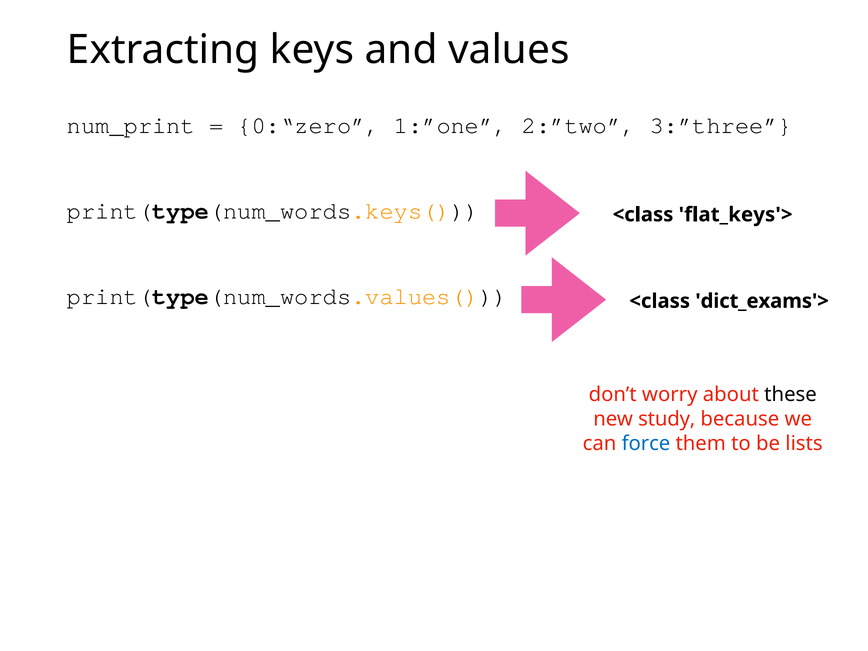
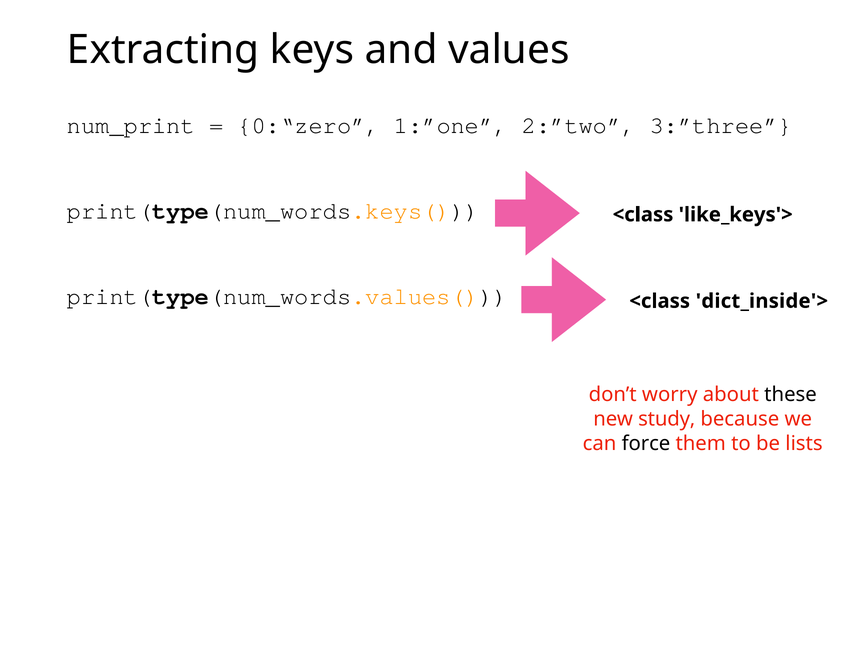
flat_keys'>: flat_keys'> -> like_keys'>
dict_exams'>: dict_exams'> -> dict_inside'>
force colour: blue -> black
